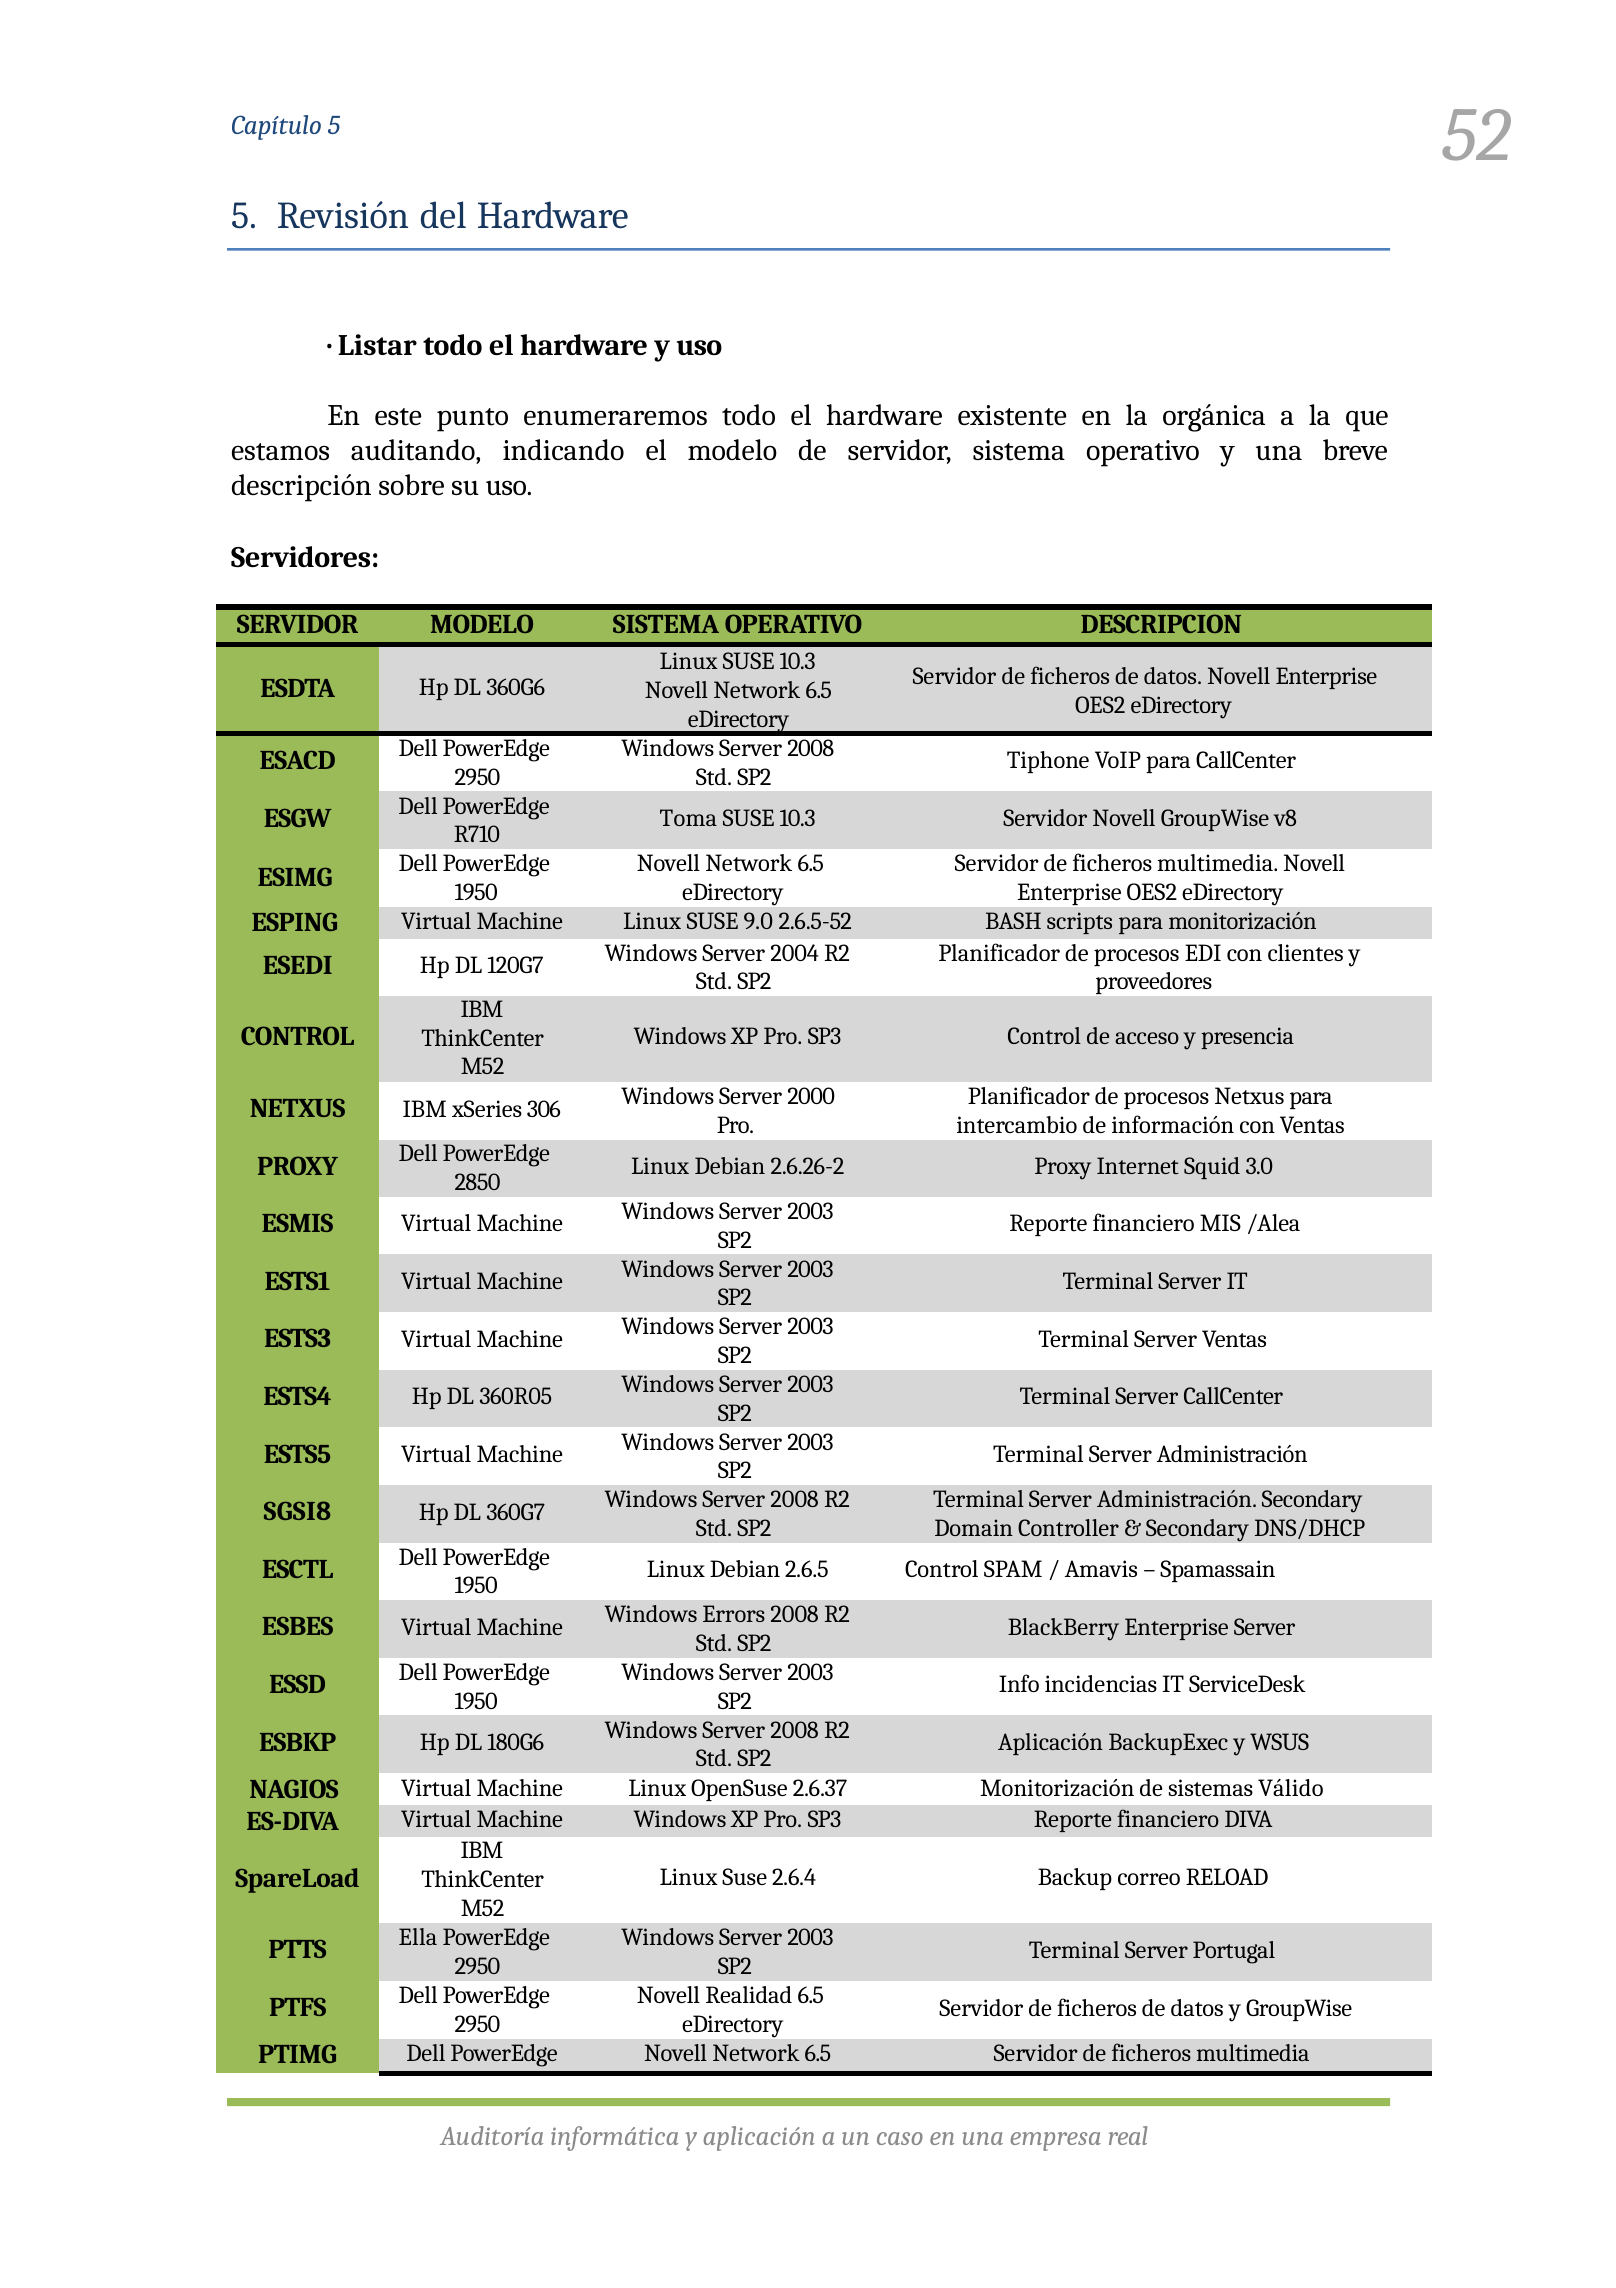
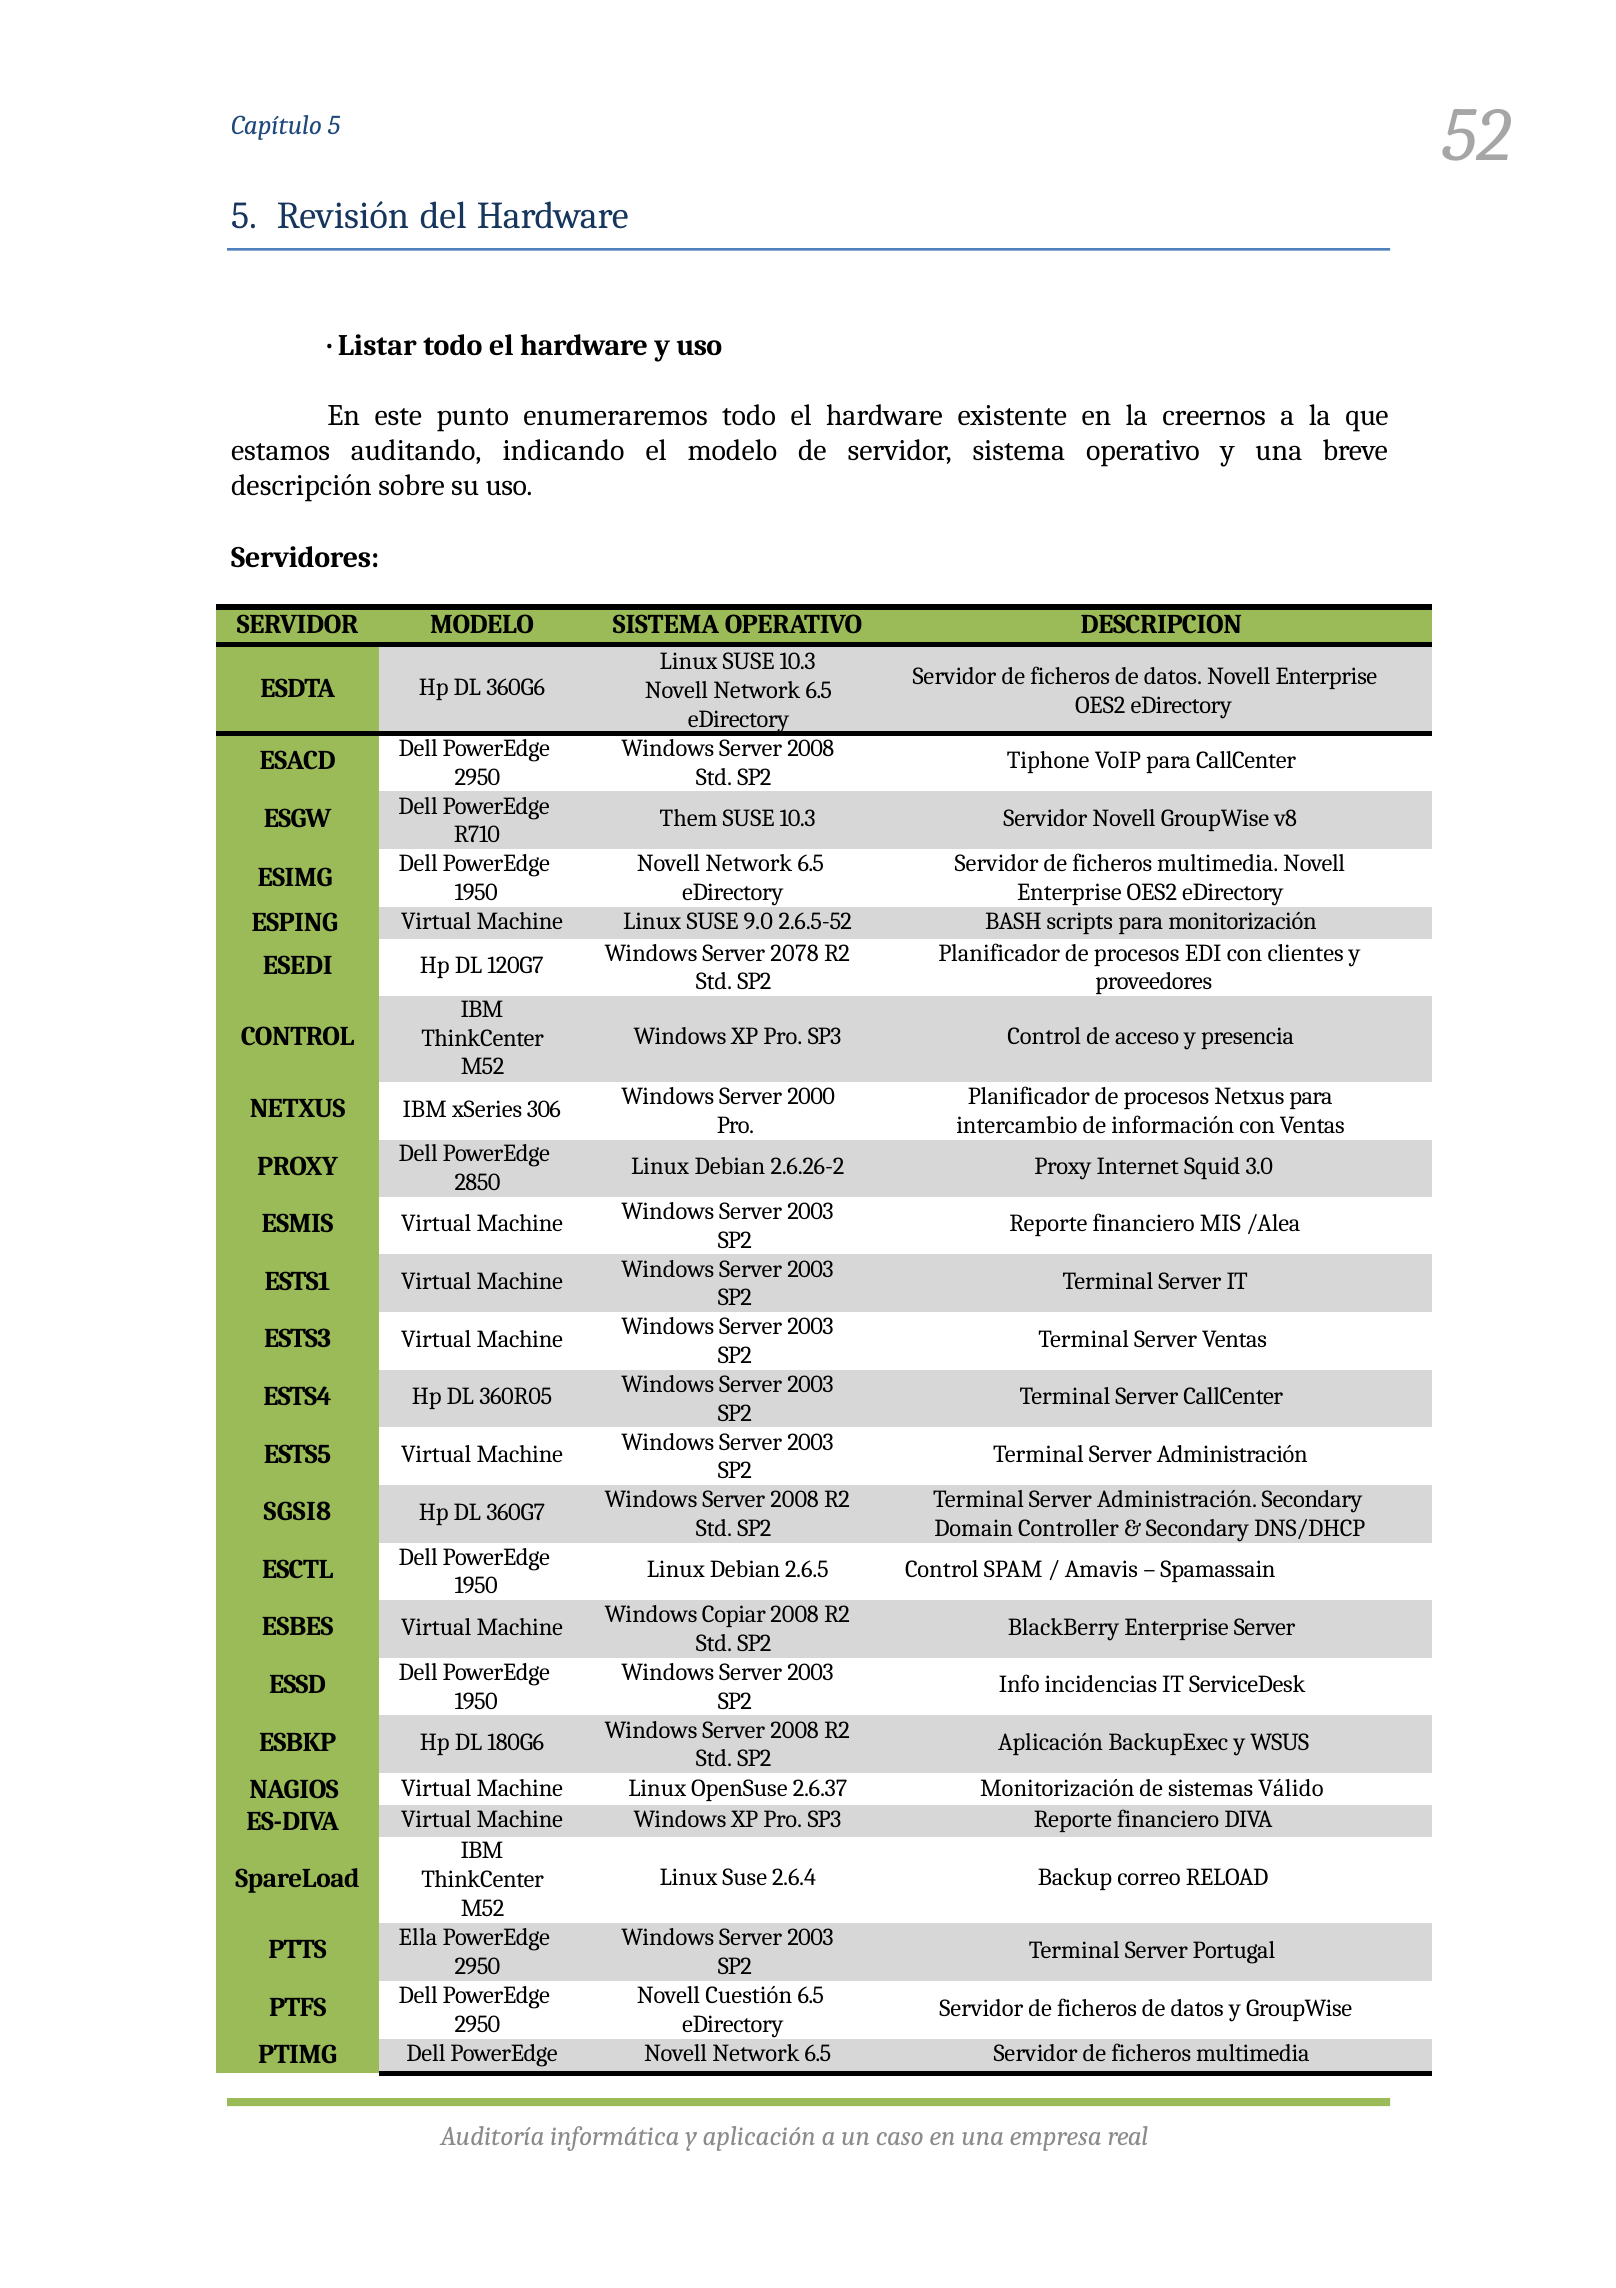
orgánica: orgánica -> creernos
Toma: Toma -> Them
2004: 2004 -> 2078
Errors: Errors -> Copiar
Realidad: Realidad -> Cuestión
